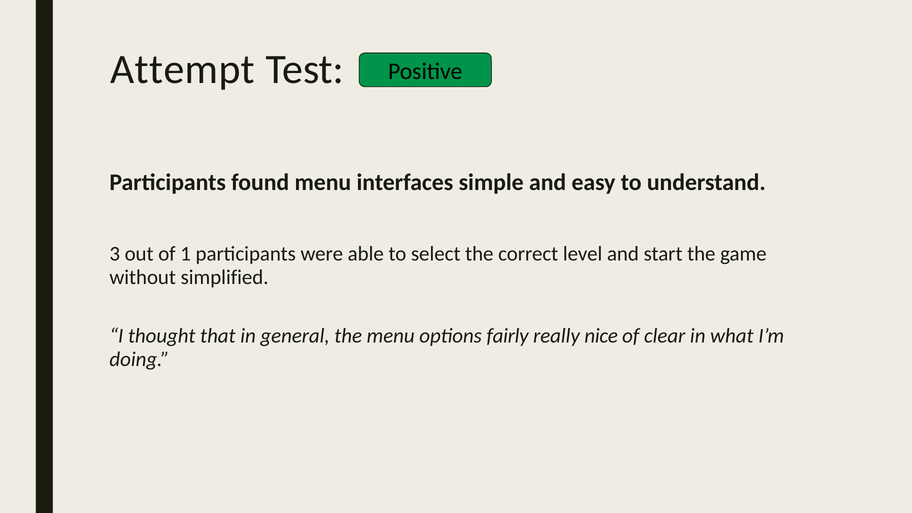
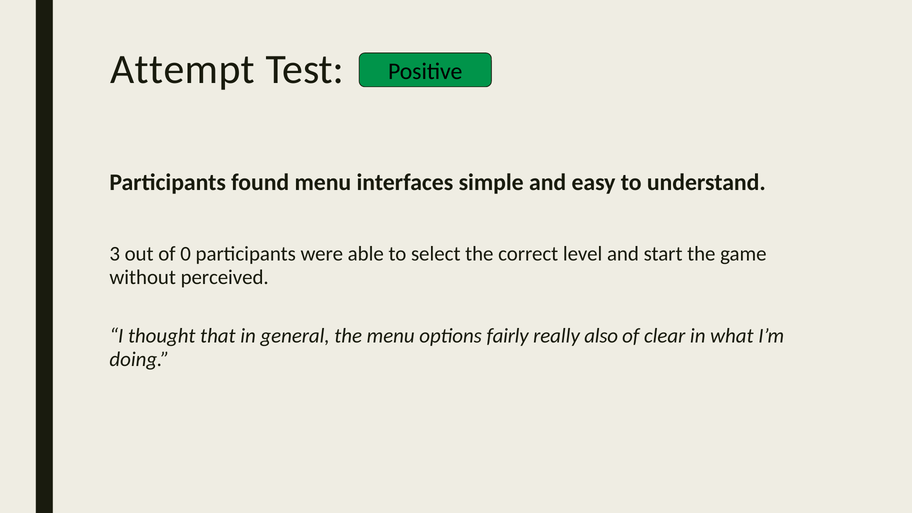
1: 1 -> 0
simplified: simplified -> perceived
nice: nice -> also
